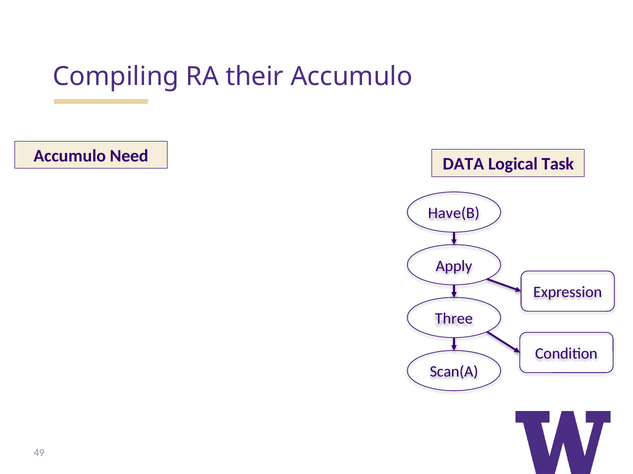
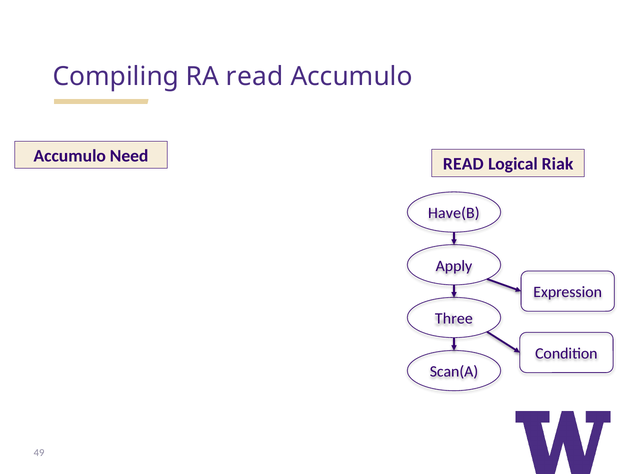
RA their: their -> read
DATA at (463, 164): DATA -> READ
Task: Task -> Riak
